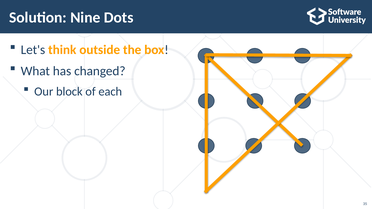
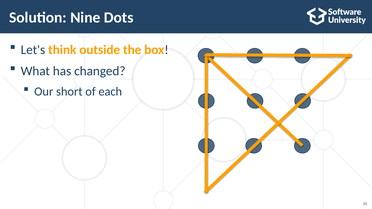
block: block -> short
